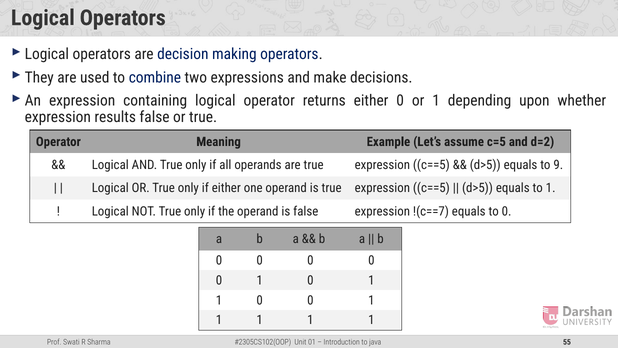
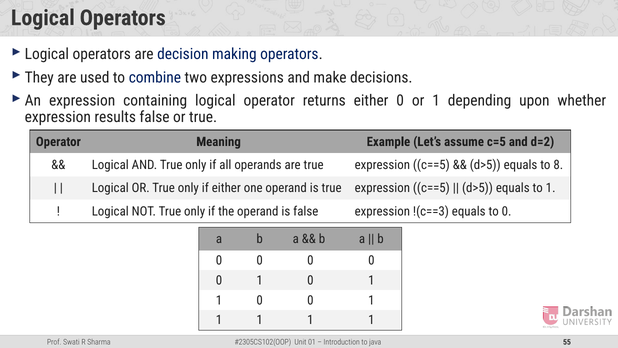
9: 9 -> 8
!(c==7: !(c==7 -> !(c==3
